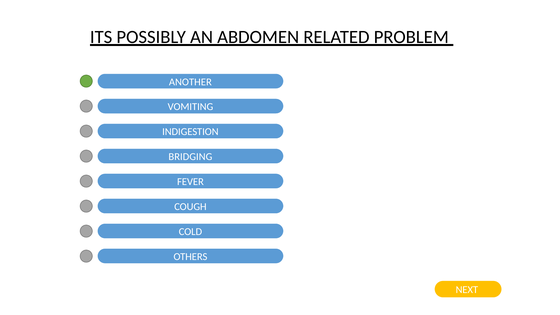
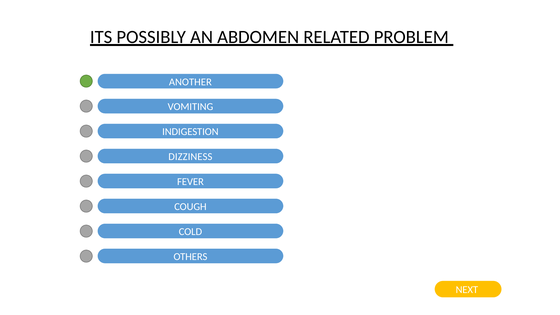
BRIDGING: BRIDGING -> DIZZINESS
